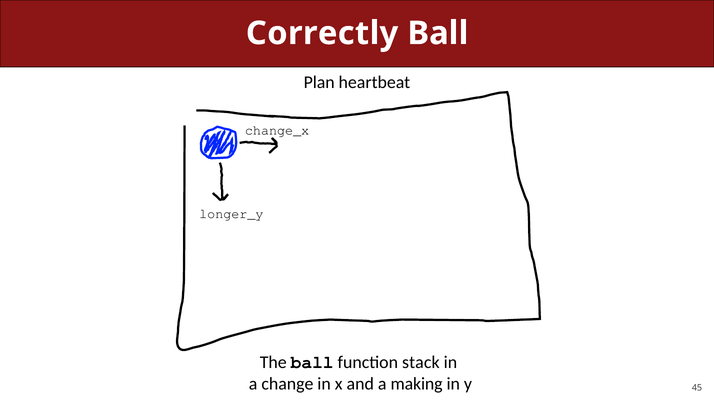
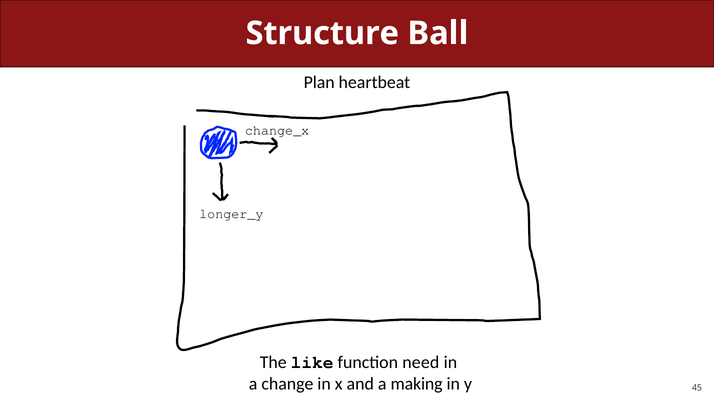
Correctly: Correctly -> Structure
The ball: ball -> like
stack: stack -> need
